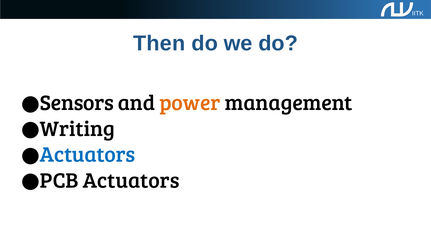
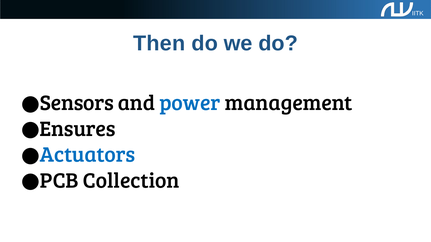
power colour: orange -> blue
Writing: Writing -> Ensures
PCB Actuators: Actuators -> Collection
